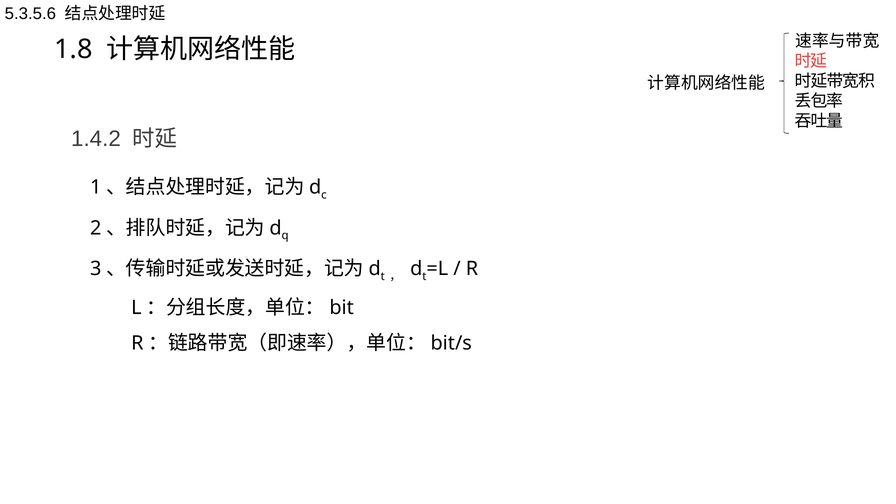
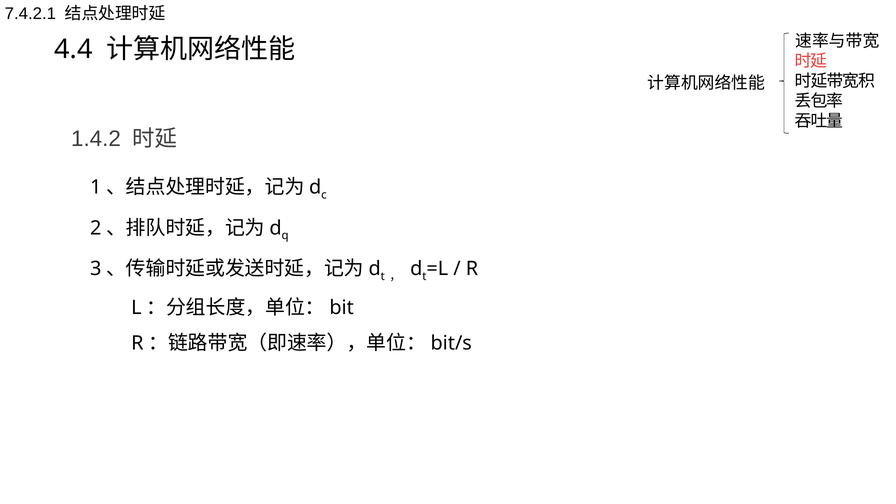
5.3.5.6: 5.3.5.6 -> 7.4.2.1
1.8: 1.8 -> 4.4
